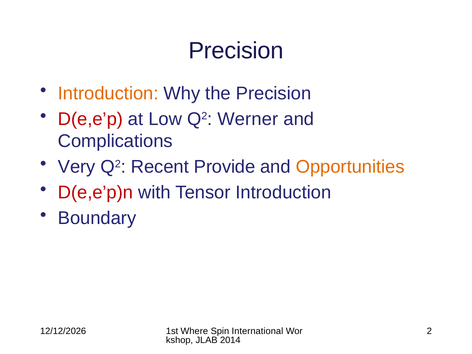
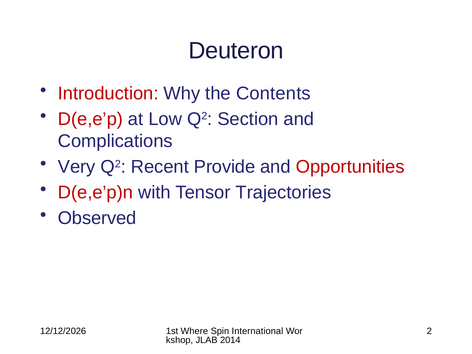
Precision at (236, 51): Precision -> Deuteron
Introduction at (108, 93) colour: orange -> red
the Precision: Precision -> Contents
Werner: Werner -> Section
Opportunities colour: orange -> red
Tensor Introduction: Introduction -> Trajectories
Boundary: Boundary -> Observed
